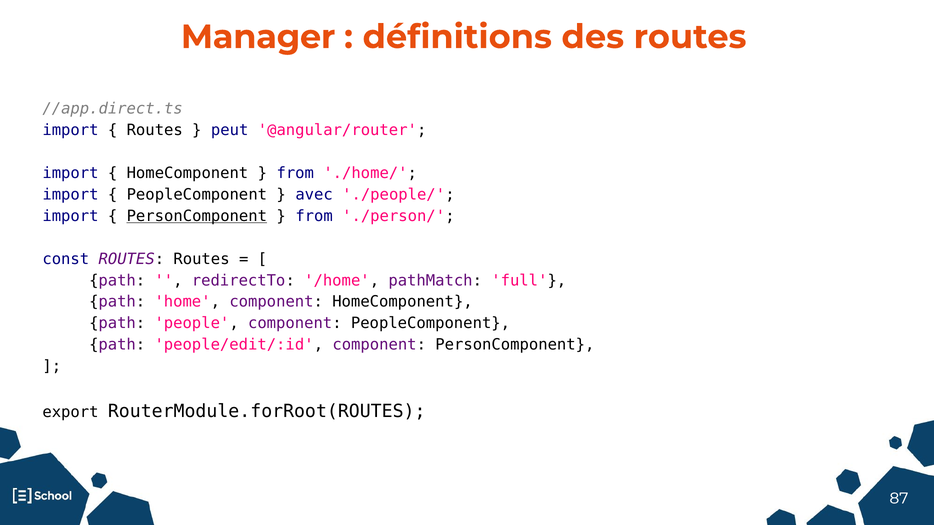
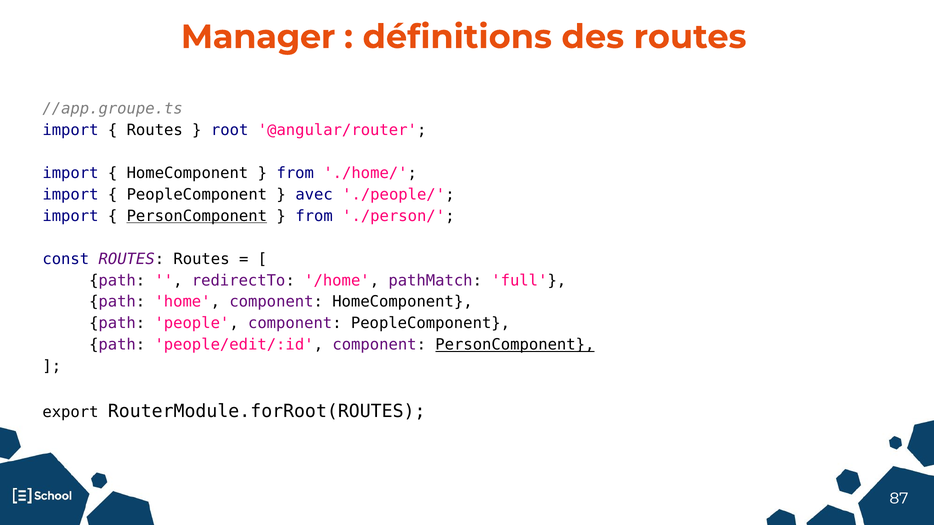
//app.direct.ts: //app.direct.ts -> //app.groupe.ts
peut: peut -> root
PersonComponent at (515, 345) underline: none -> present
